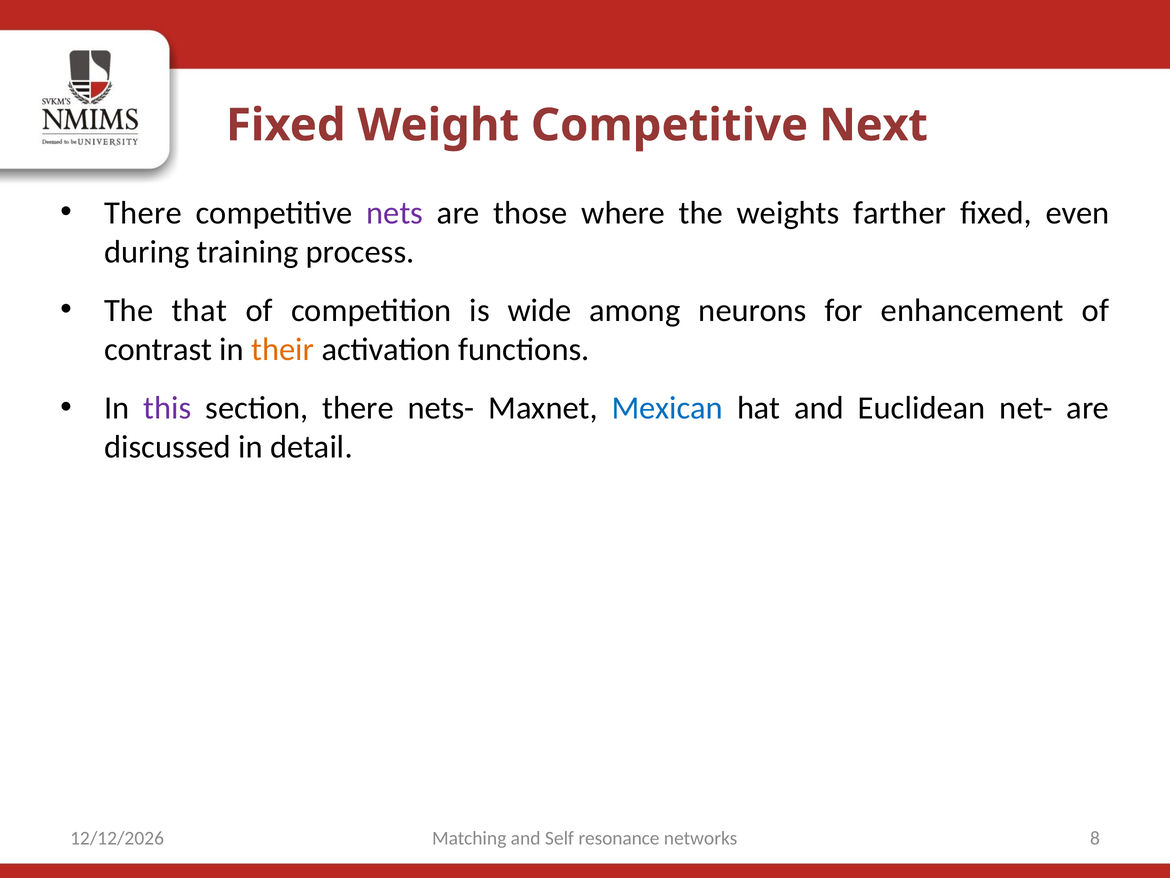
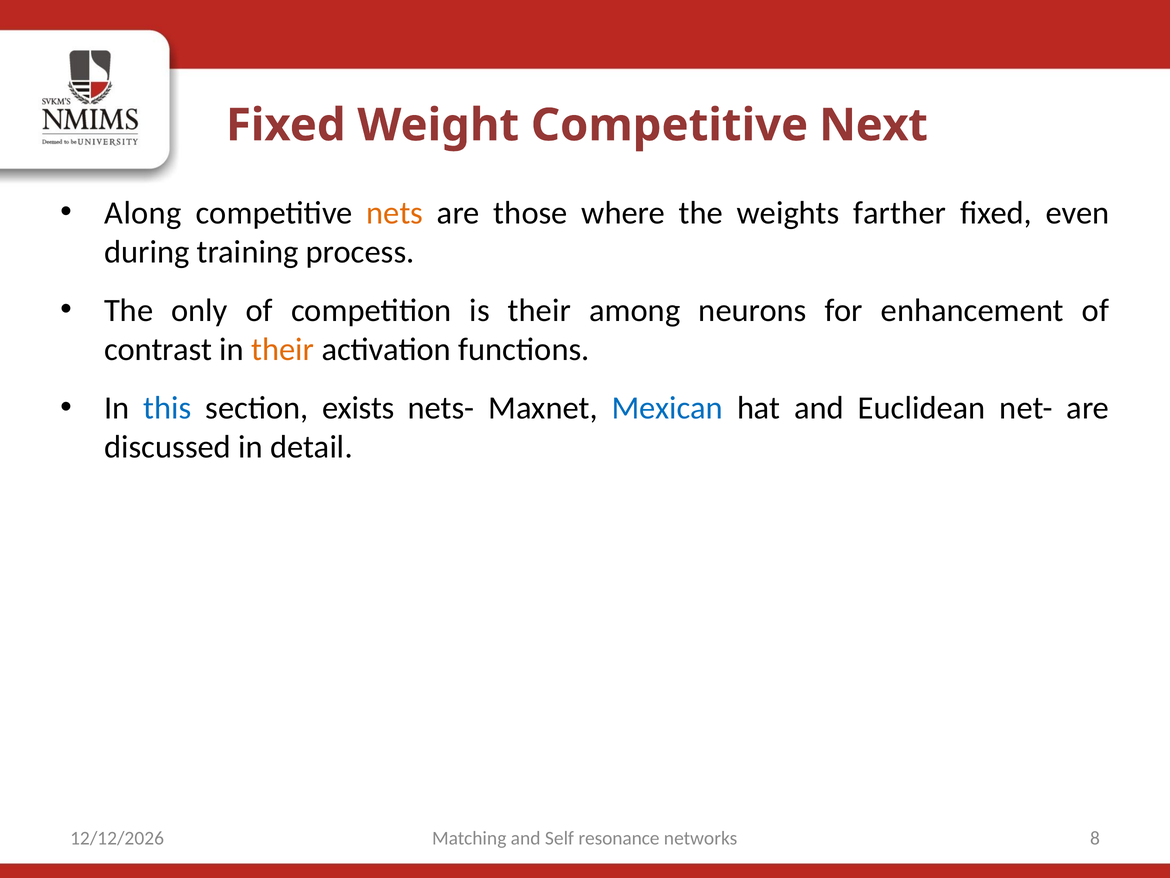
There at (143, 213): There -> Along
nets colour: purple -> orange
that: that -> only
is wide: wide -> their
this colour: purple -> blue
section there: there -> exists
